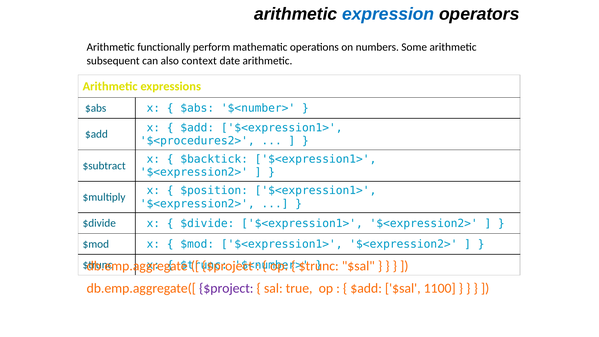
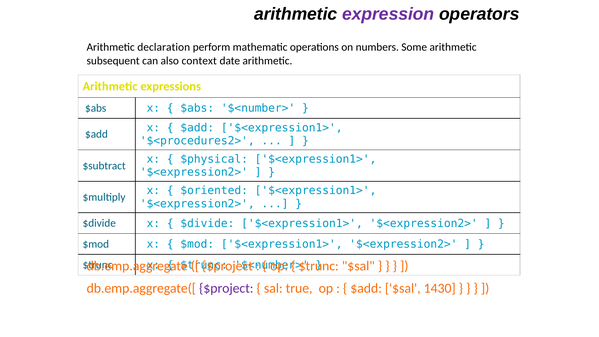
expression colour: blue -> purple
functionally: functionally -> declaration
$backtick: $backtick -> $physical
$position: $position -> $oriented
1100: 1100 -> 1430
